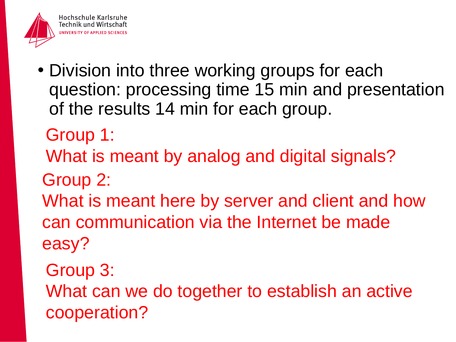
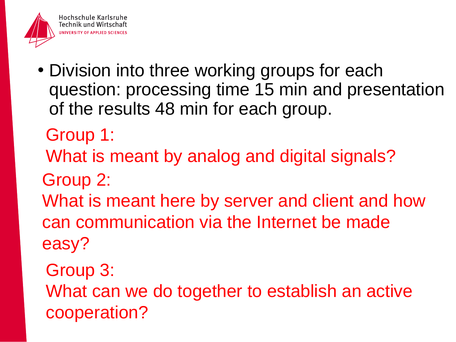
14: 14 -> 48
